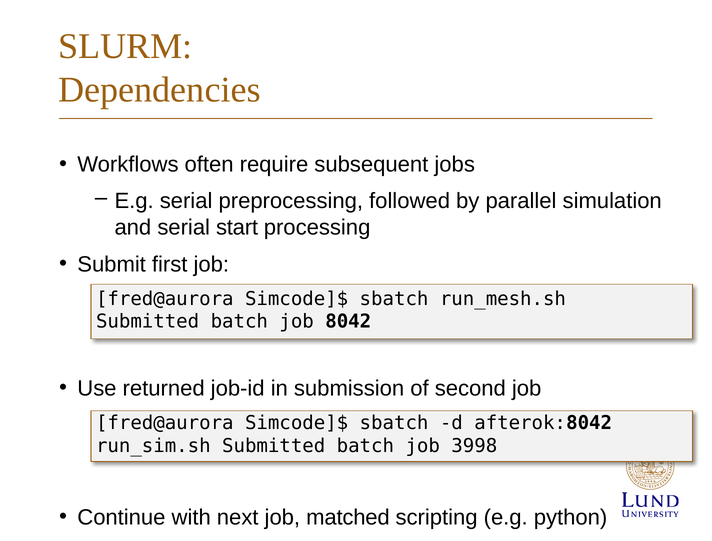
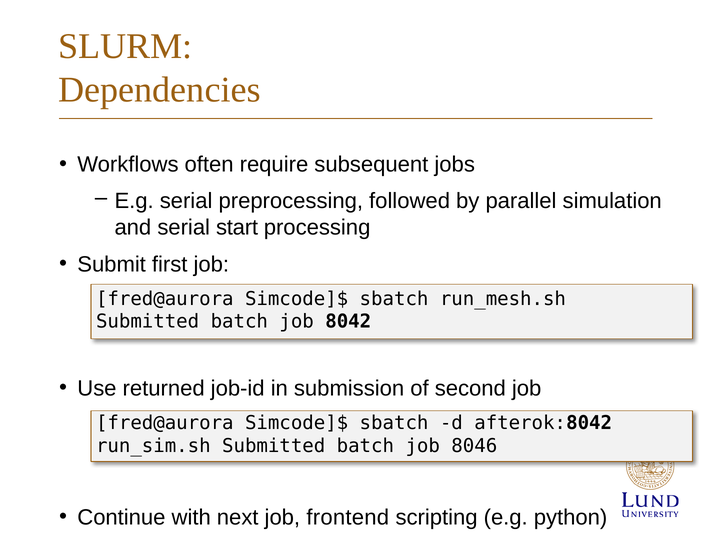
3998: 3998 -> 8046
matched: matched -> frontend
